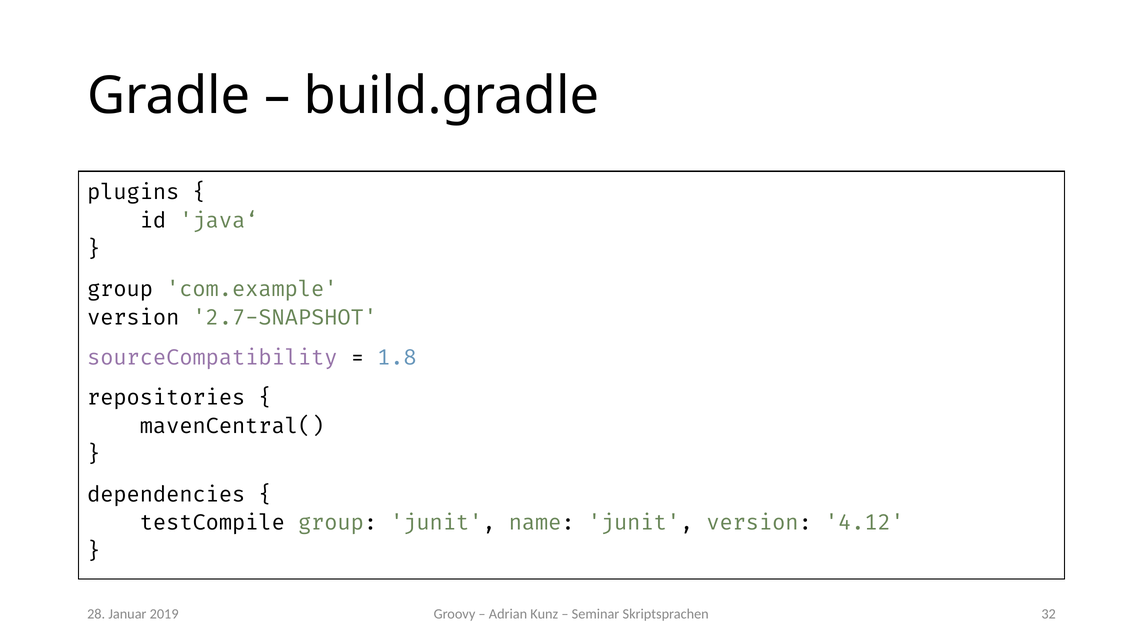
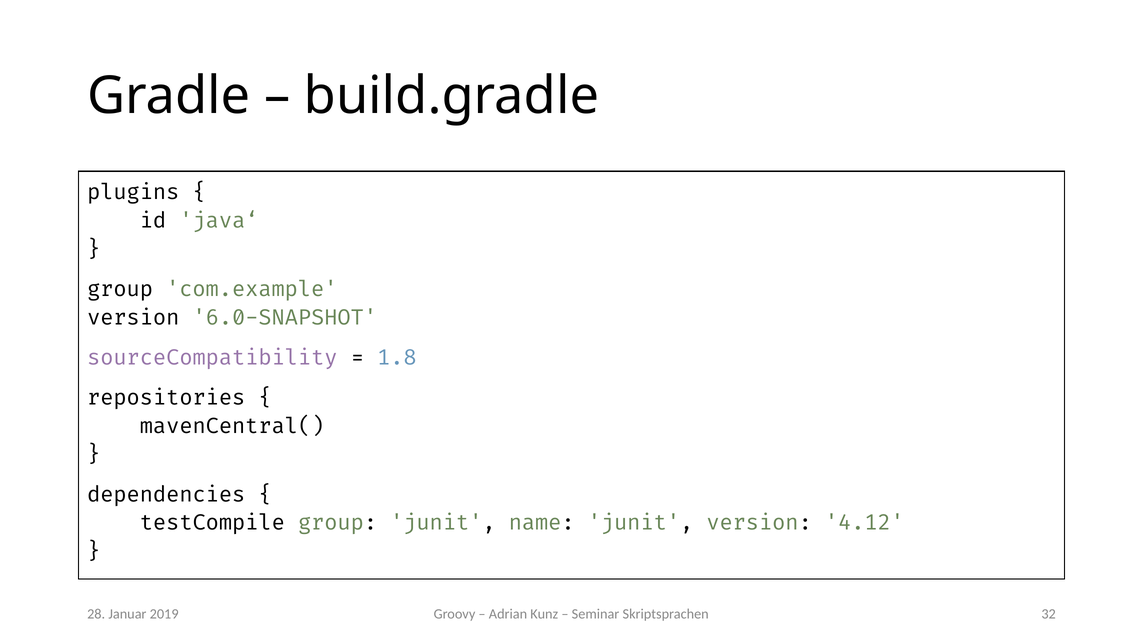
2.7-SNAPSHOT: 2.7-SNAPSHOT -> 6.0-SNAPSHOT
